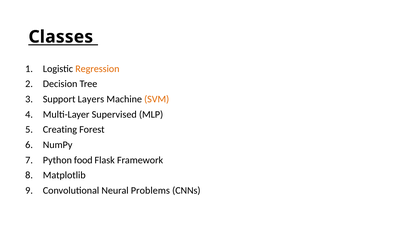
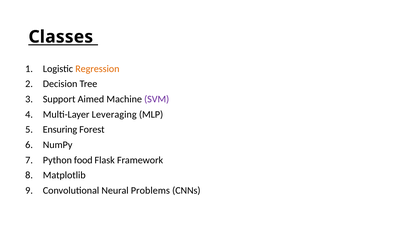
Layers: Layers -> Aimed
SVM colour: orange -> purple
Supervised: Supervised -> Leveraging
Creating: Creating -> Ensuring
